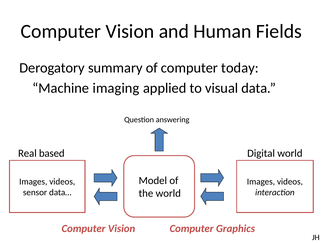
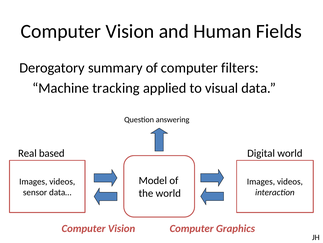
today: today -> filters
imaging: imaging -> tracking
